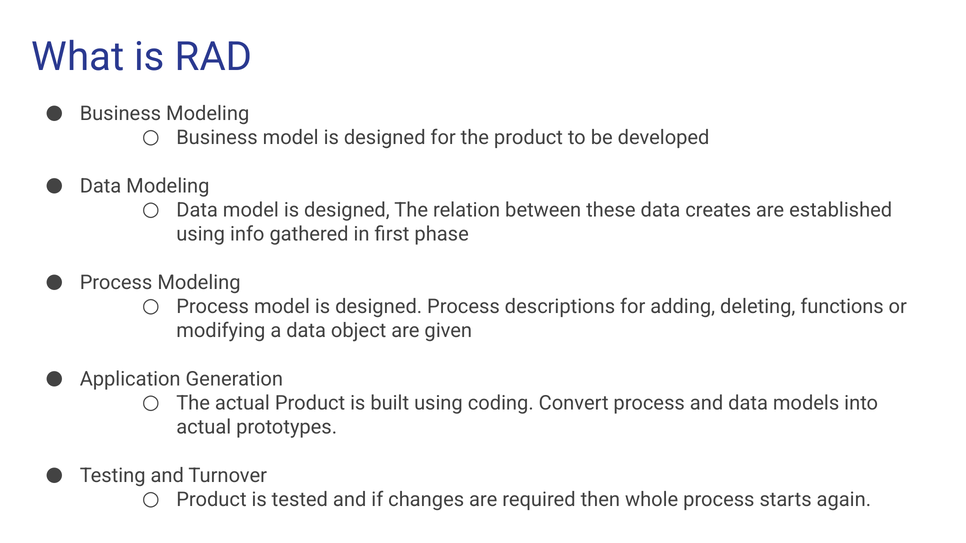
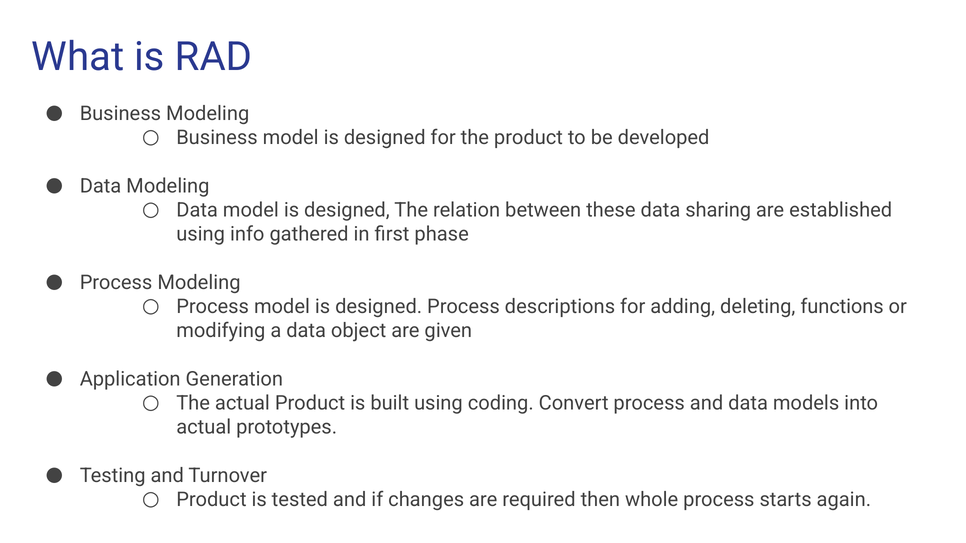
creates: creates -> sharing
